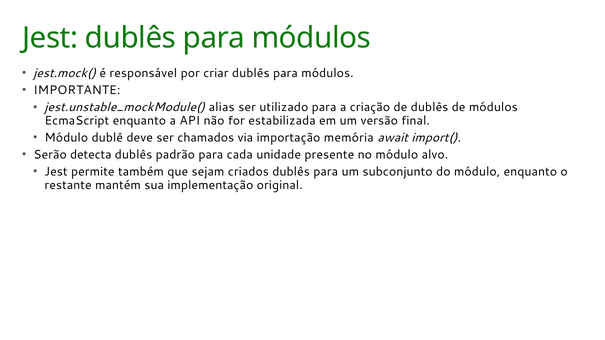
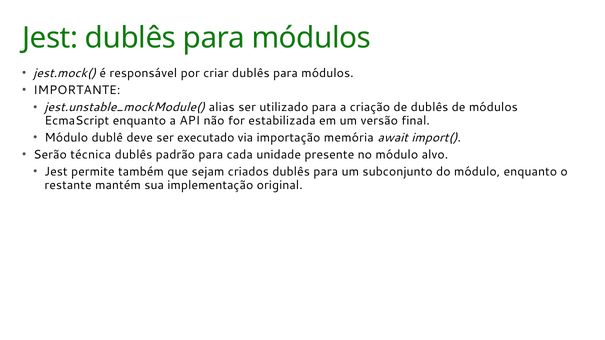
chamados: chamados -> executado
detecta: detecta -> técnica
